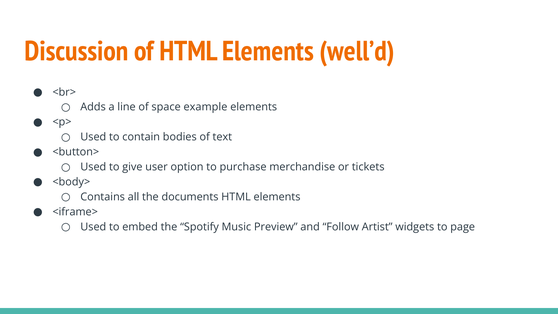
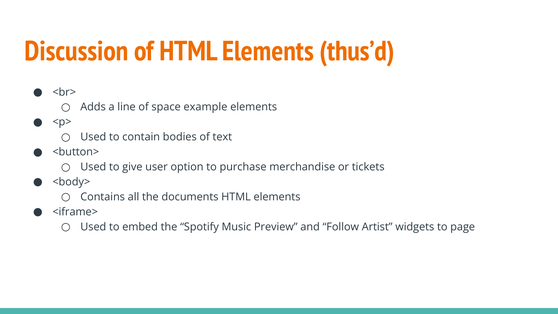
well’d: well’d -> thus’d
